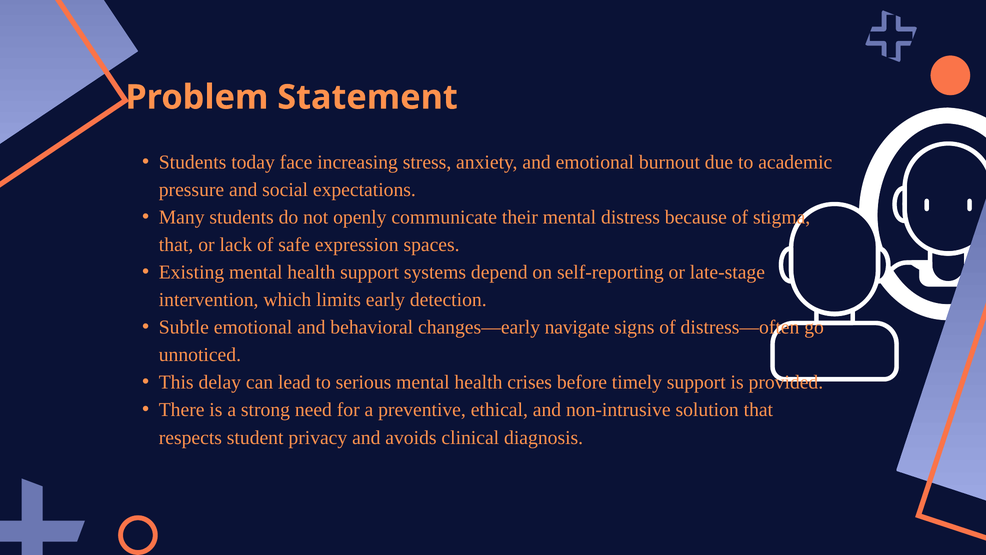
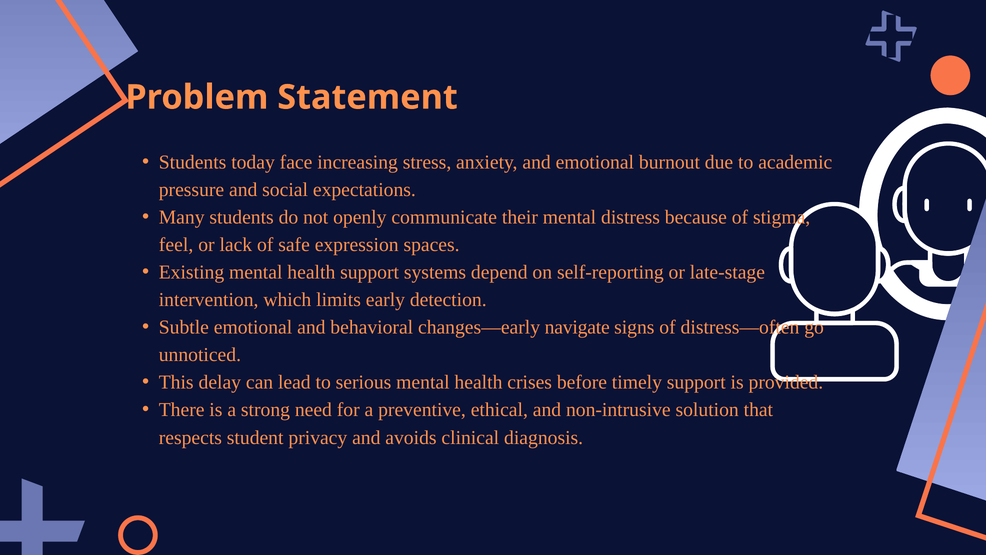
that at (176, 245): that -> feel
